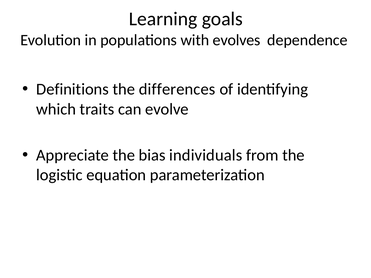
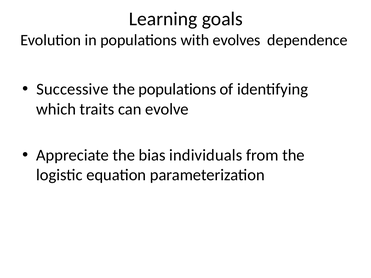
Definitions: Definitions -> Successive
the differences: differences -> populations
